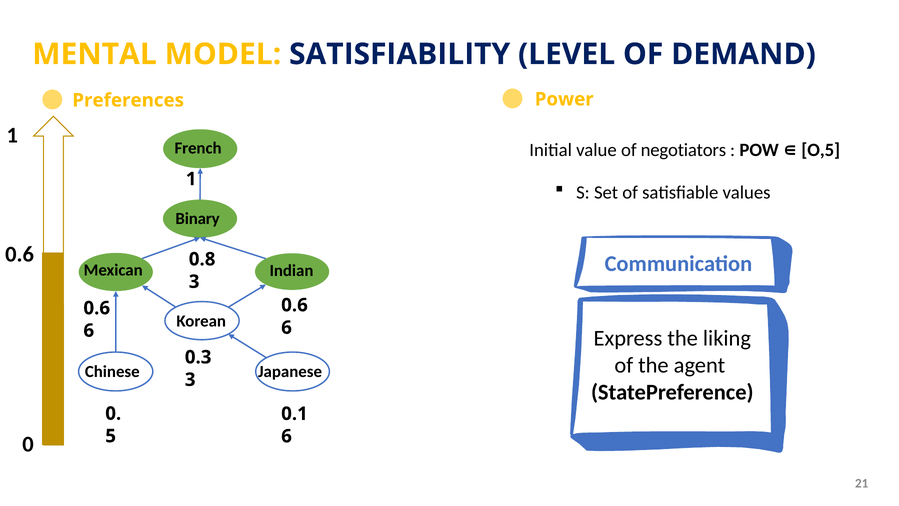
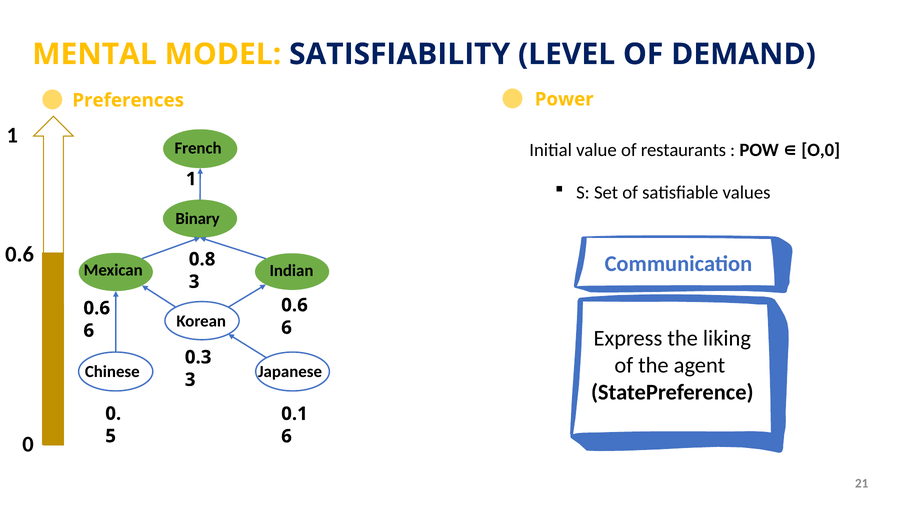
negotiators: negotiators -> restaurants
O,5: O,5 -> O,0
